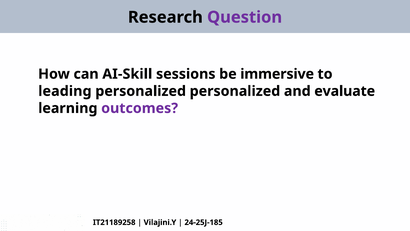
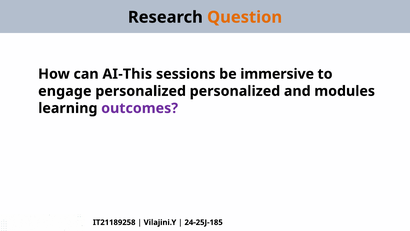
Question colour: purple -> orange
AI-Skill: AI-Skill -> AI-This
leading: leading -> engage
evaluate: evaluate -> modules
